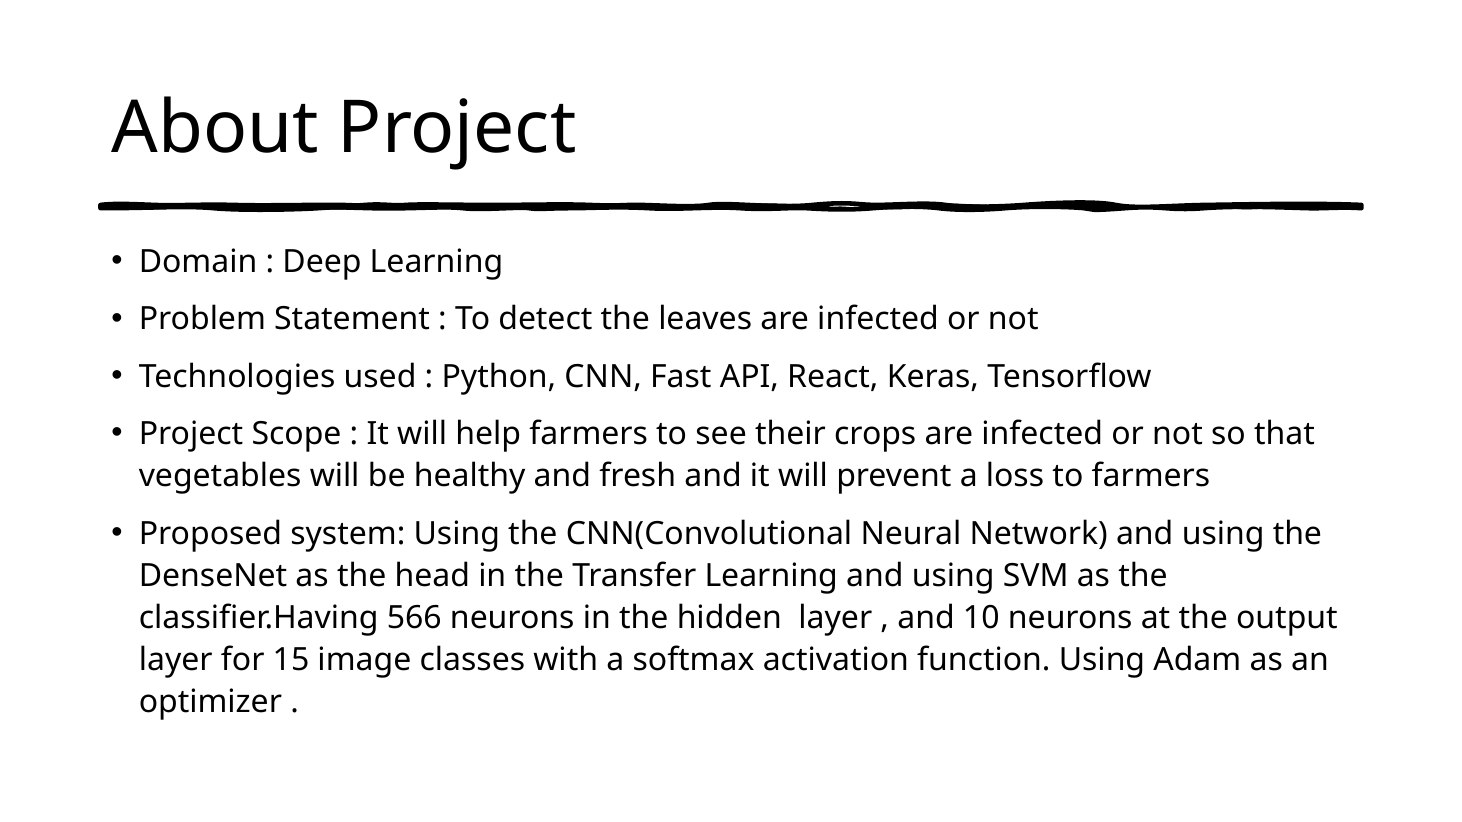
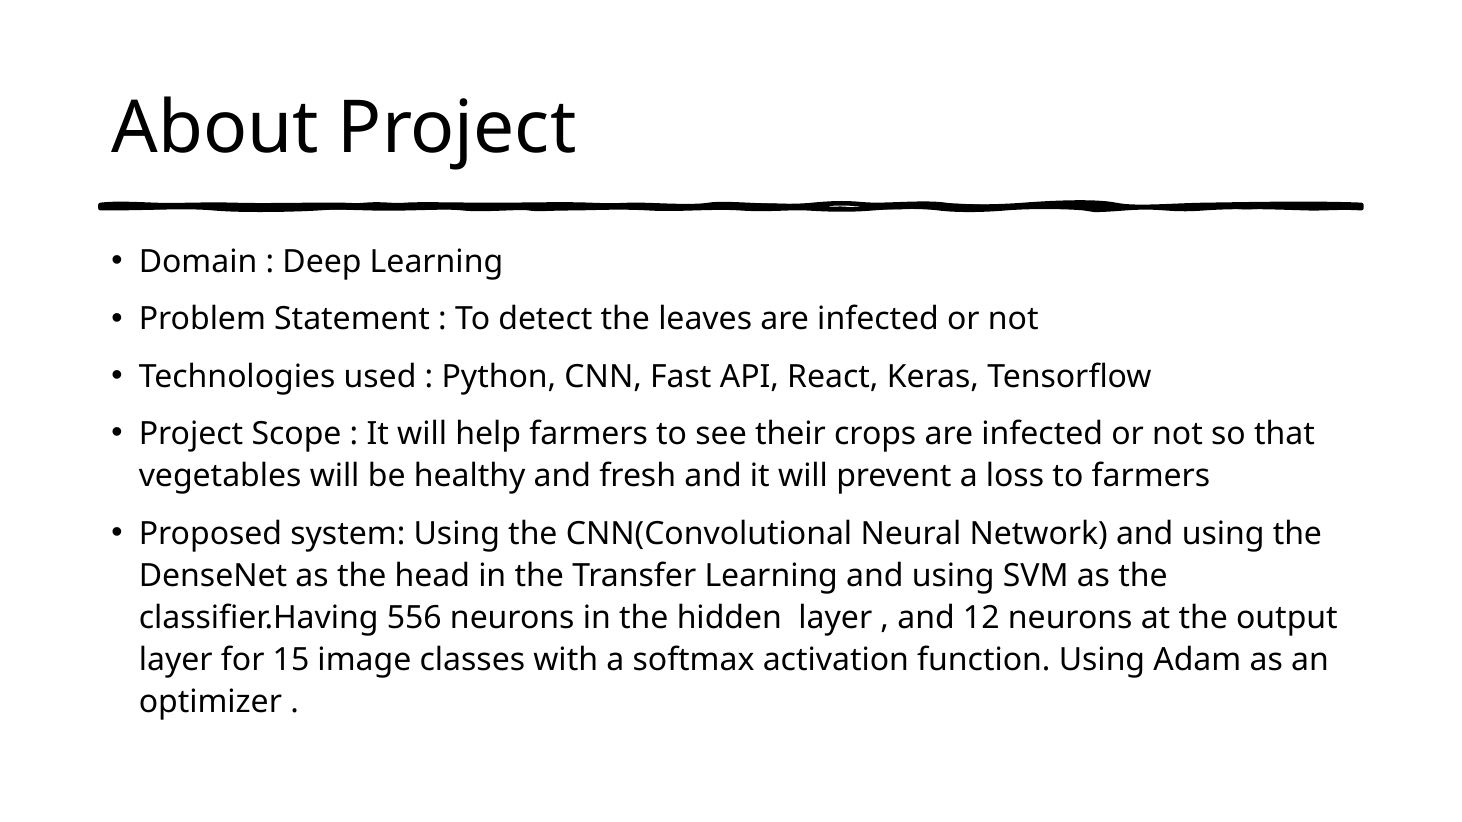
566: 566 -> 556
10: 10 -> 12
